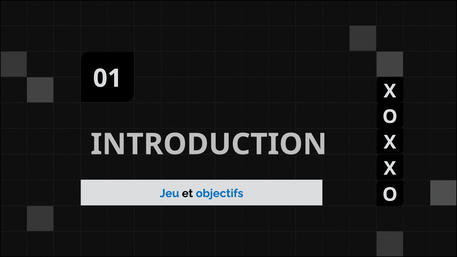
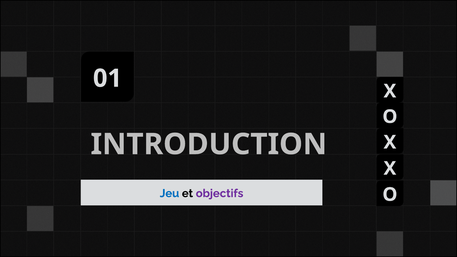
objectifs colour: blue -> purple
